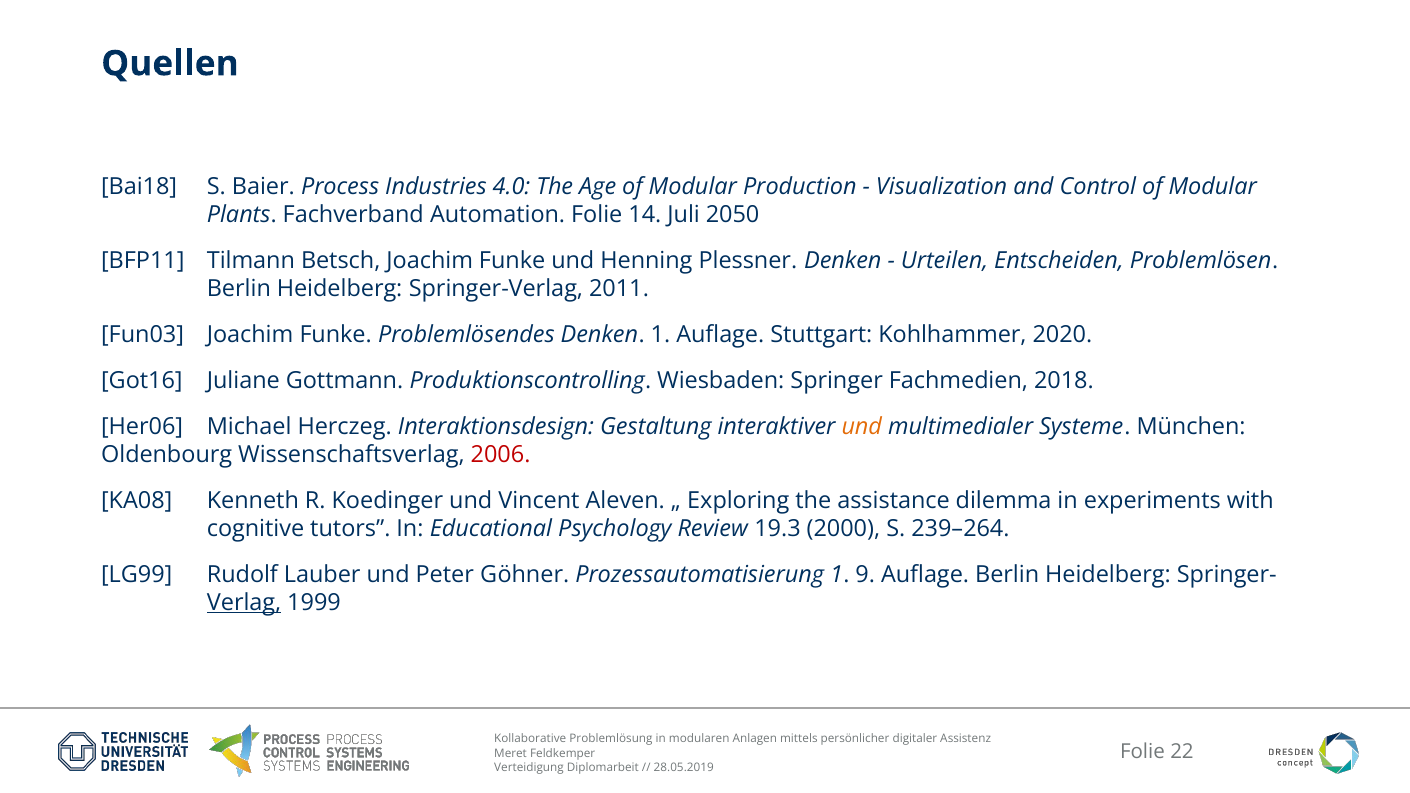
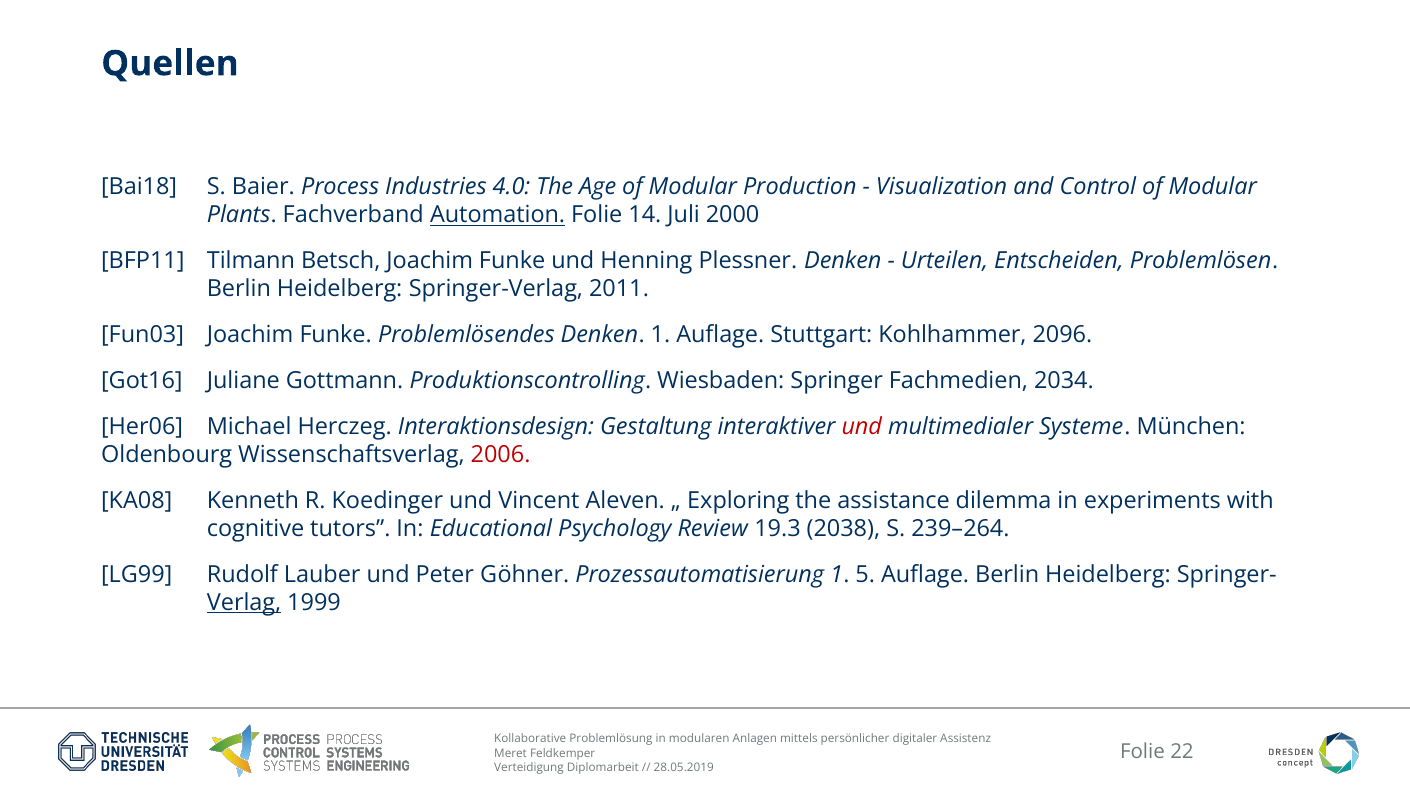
Automation underline: none -> present
2050: 2050 -> 2000
2020: 2020 -> 2096
2018: 2018 -> 2034
und at (862, 427) colour: orange -> red
2000: 2000 -> 2038
9: 9 -> 5
